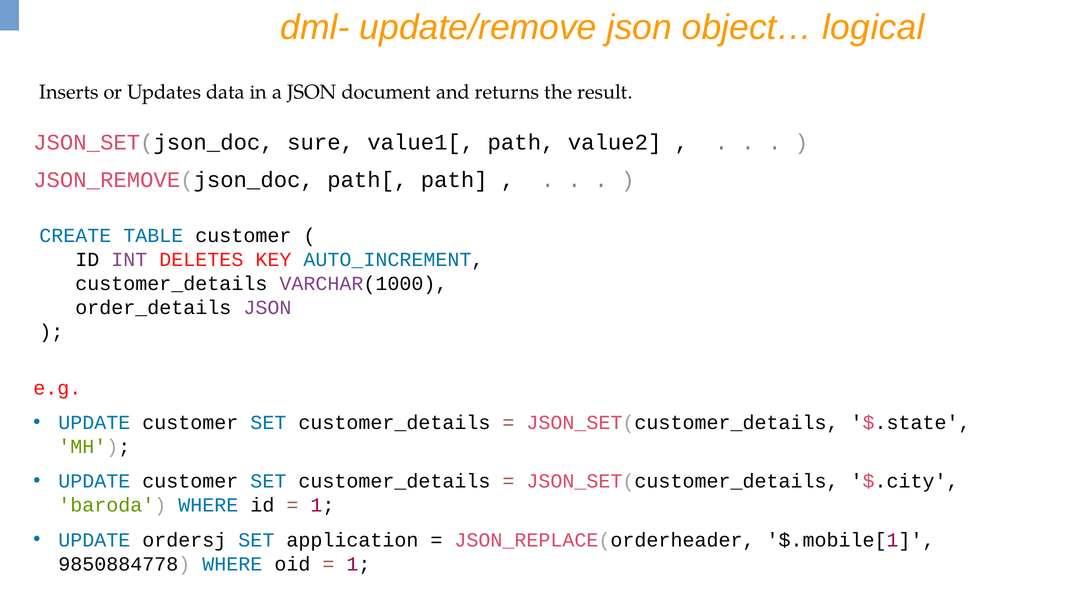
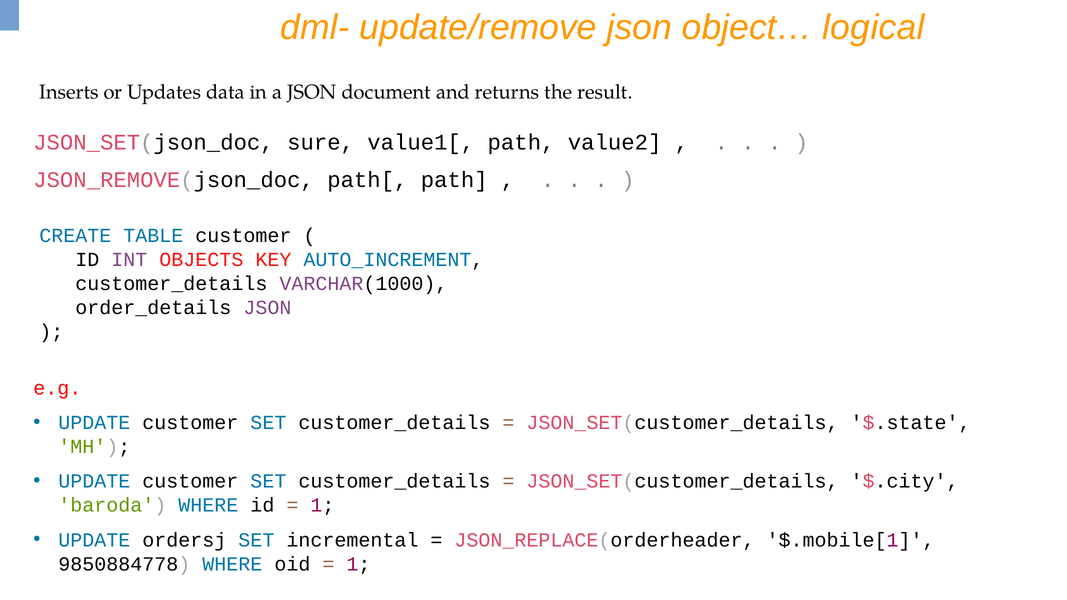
DELETES: DELETES -> OBJECTS
application: application -> incremental
